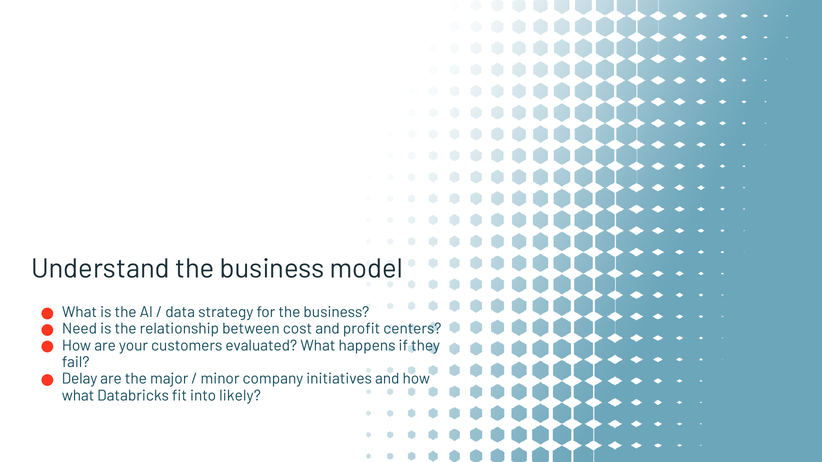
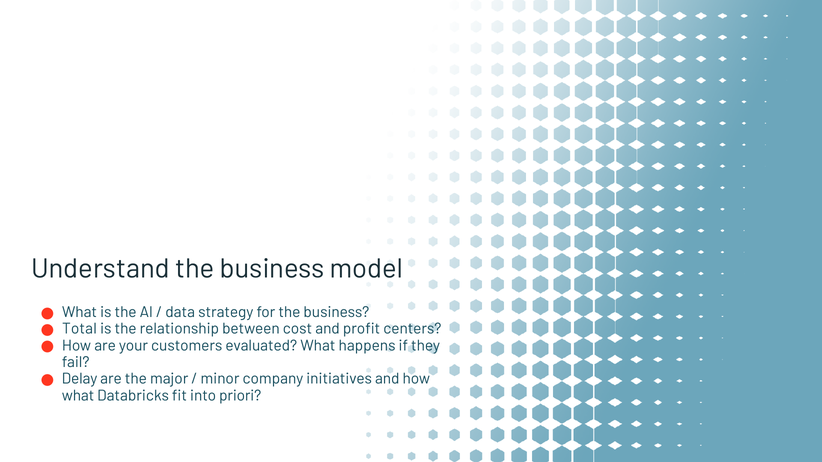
Need: Need -> Total
likely: likely -> priori
